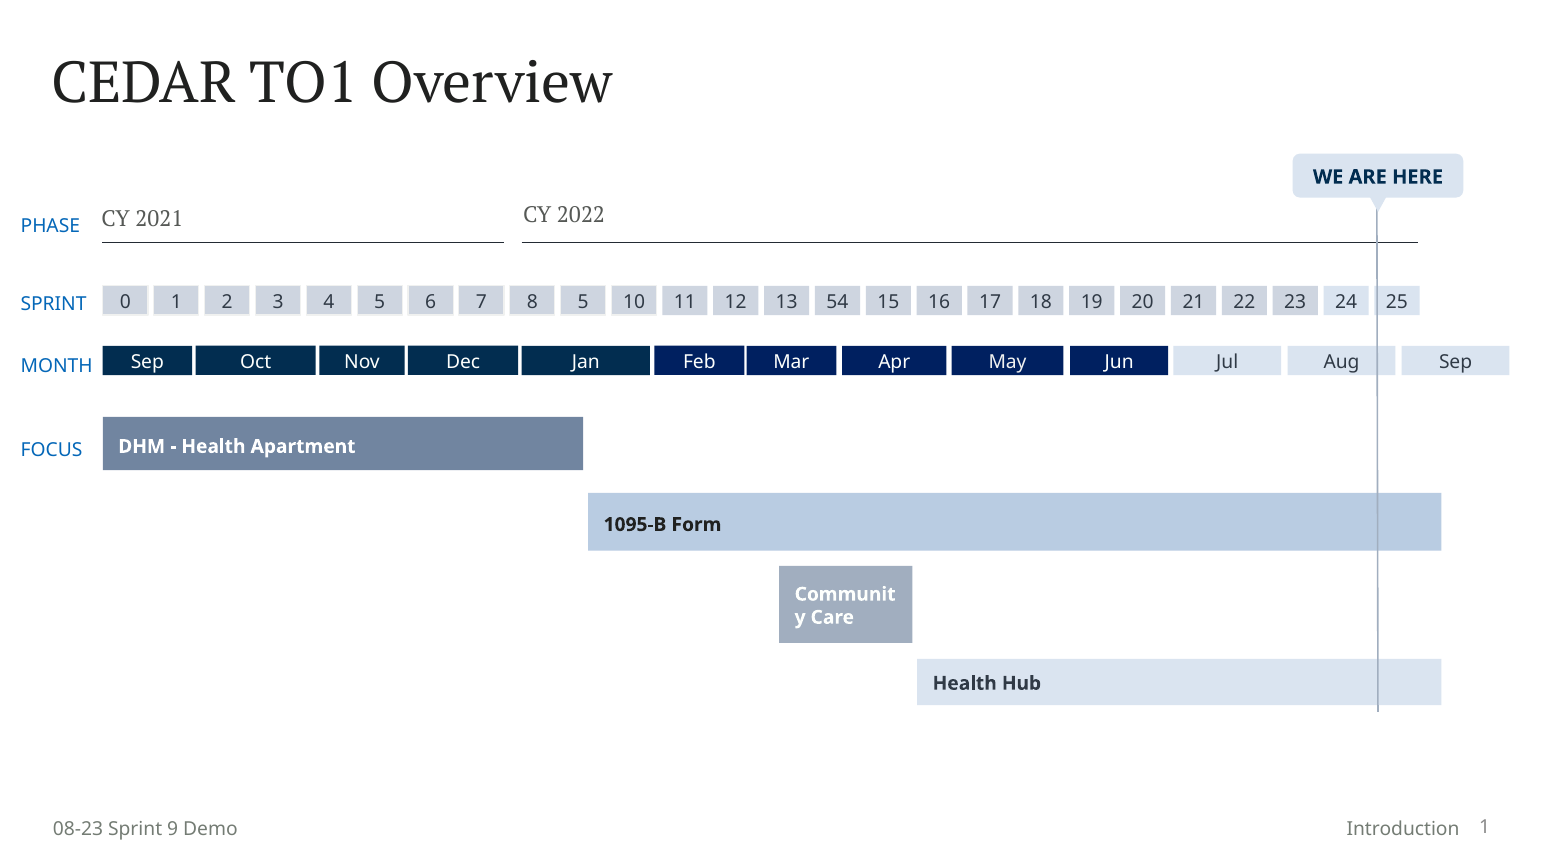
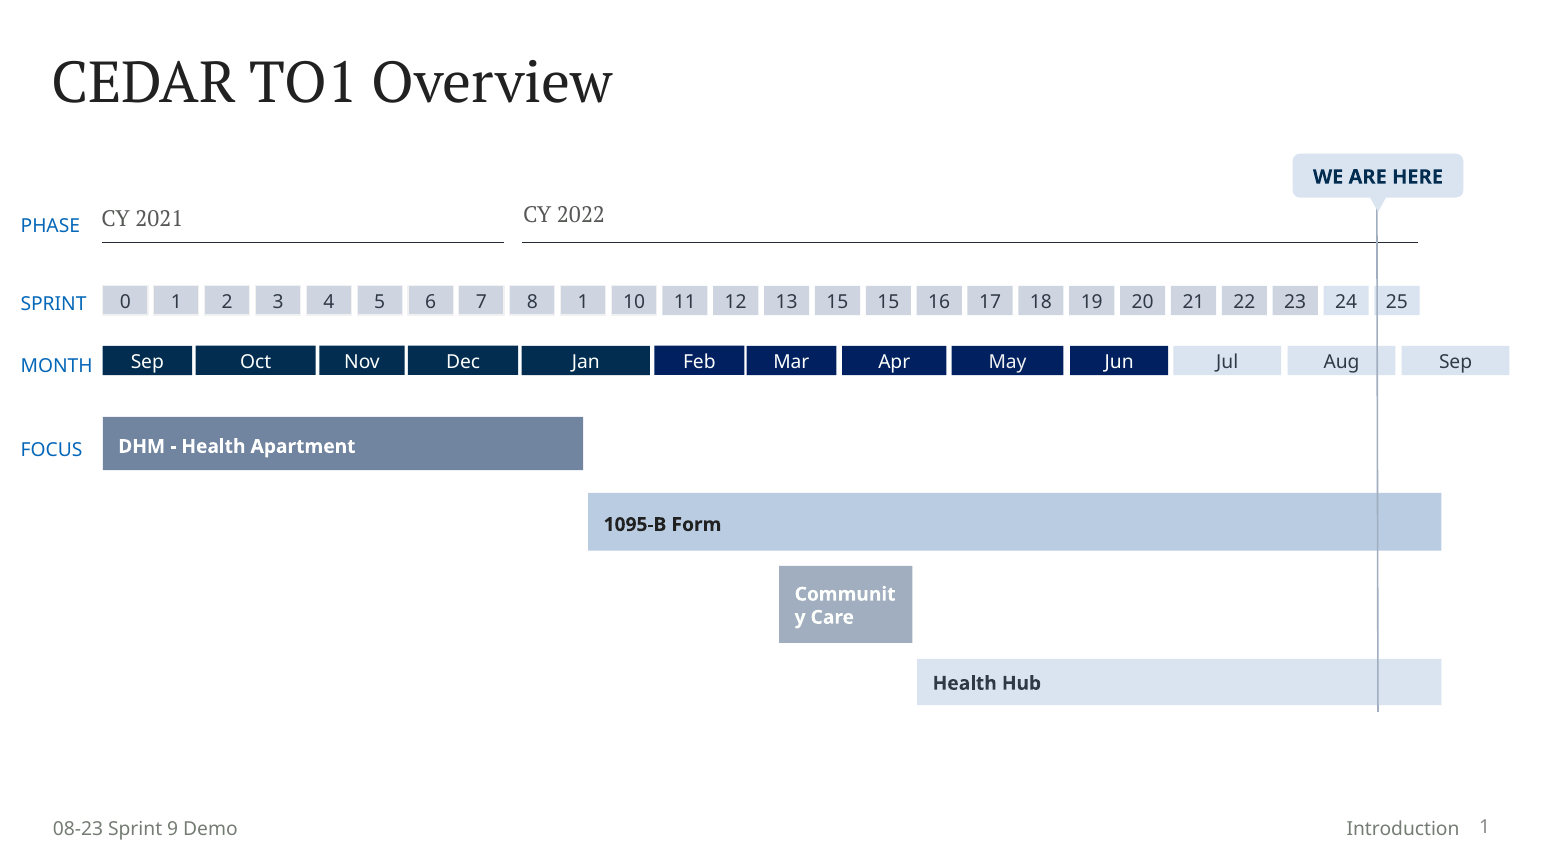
8 5: 5 -> 1
13 54: 54 -> 15
